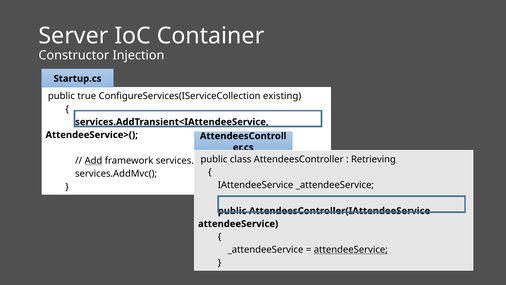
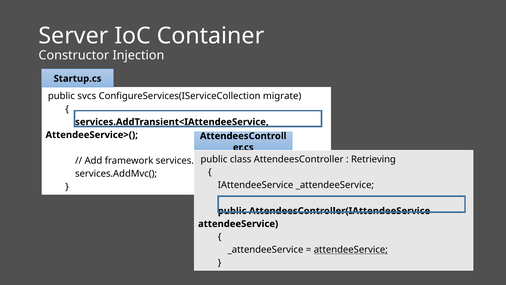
true: true -> svcs
existing: existing -> migrate
Add underline: present -> none
